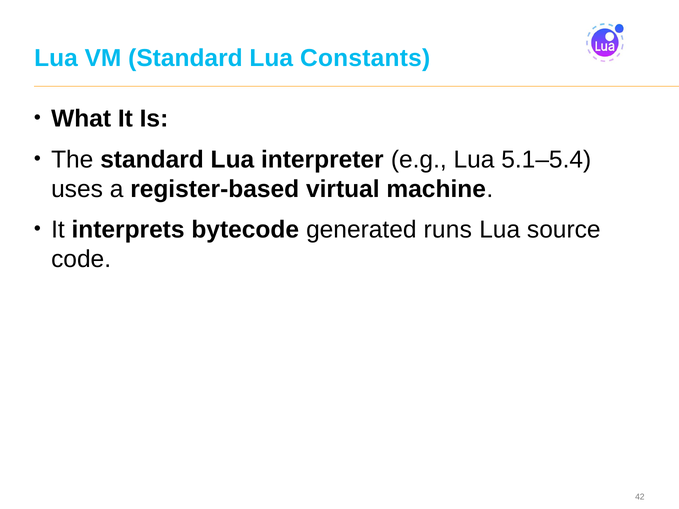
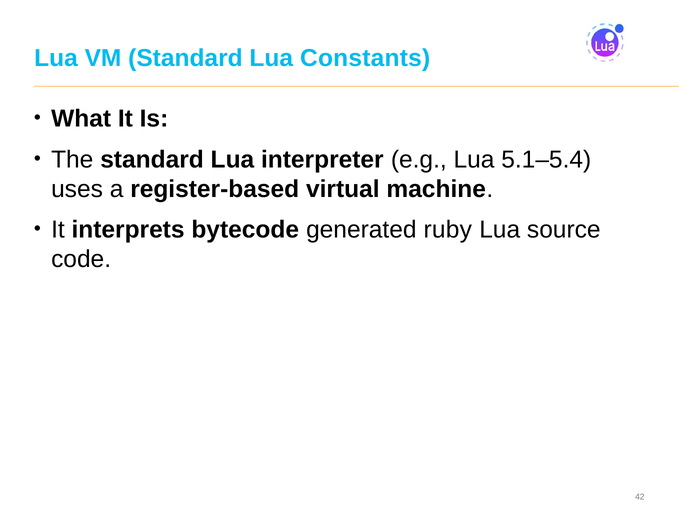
runs: runs -> ruby
